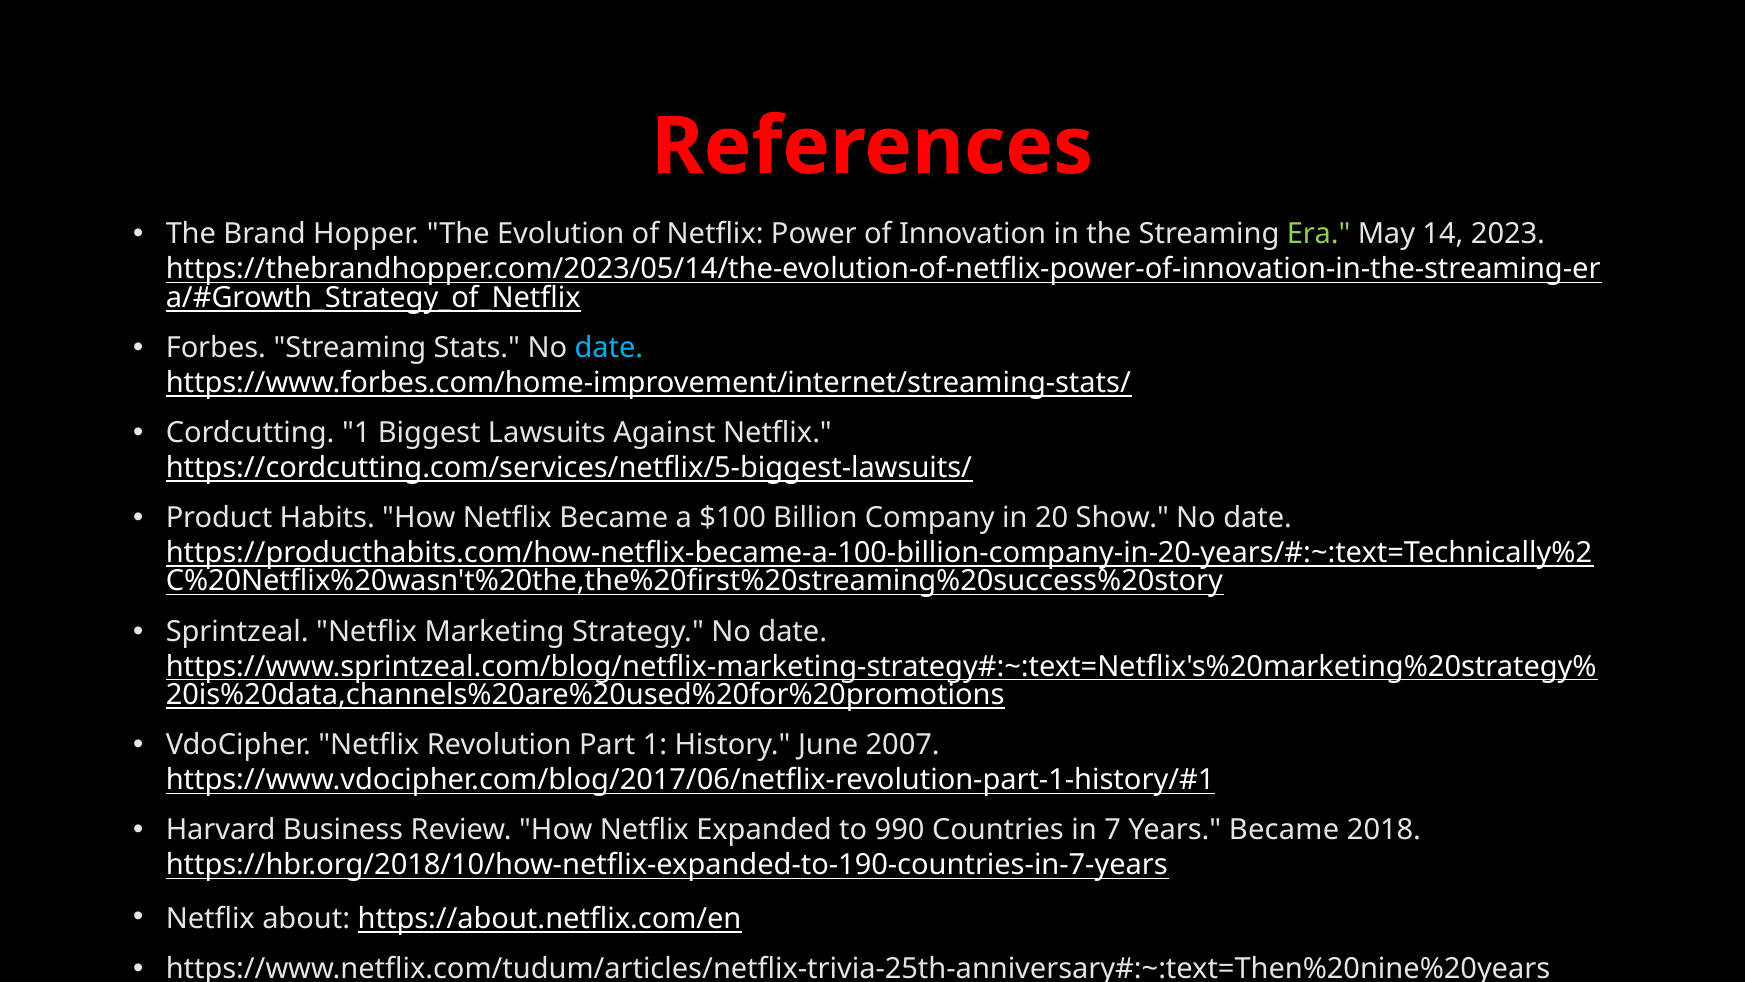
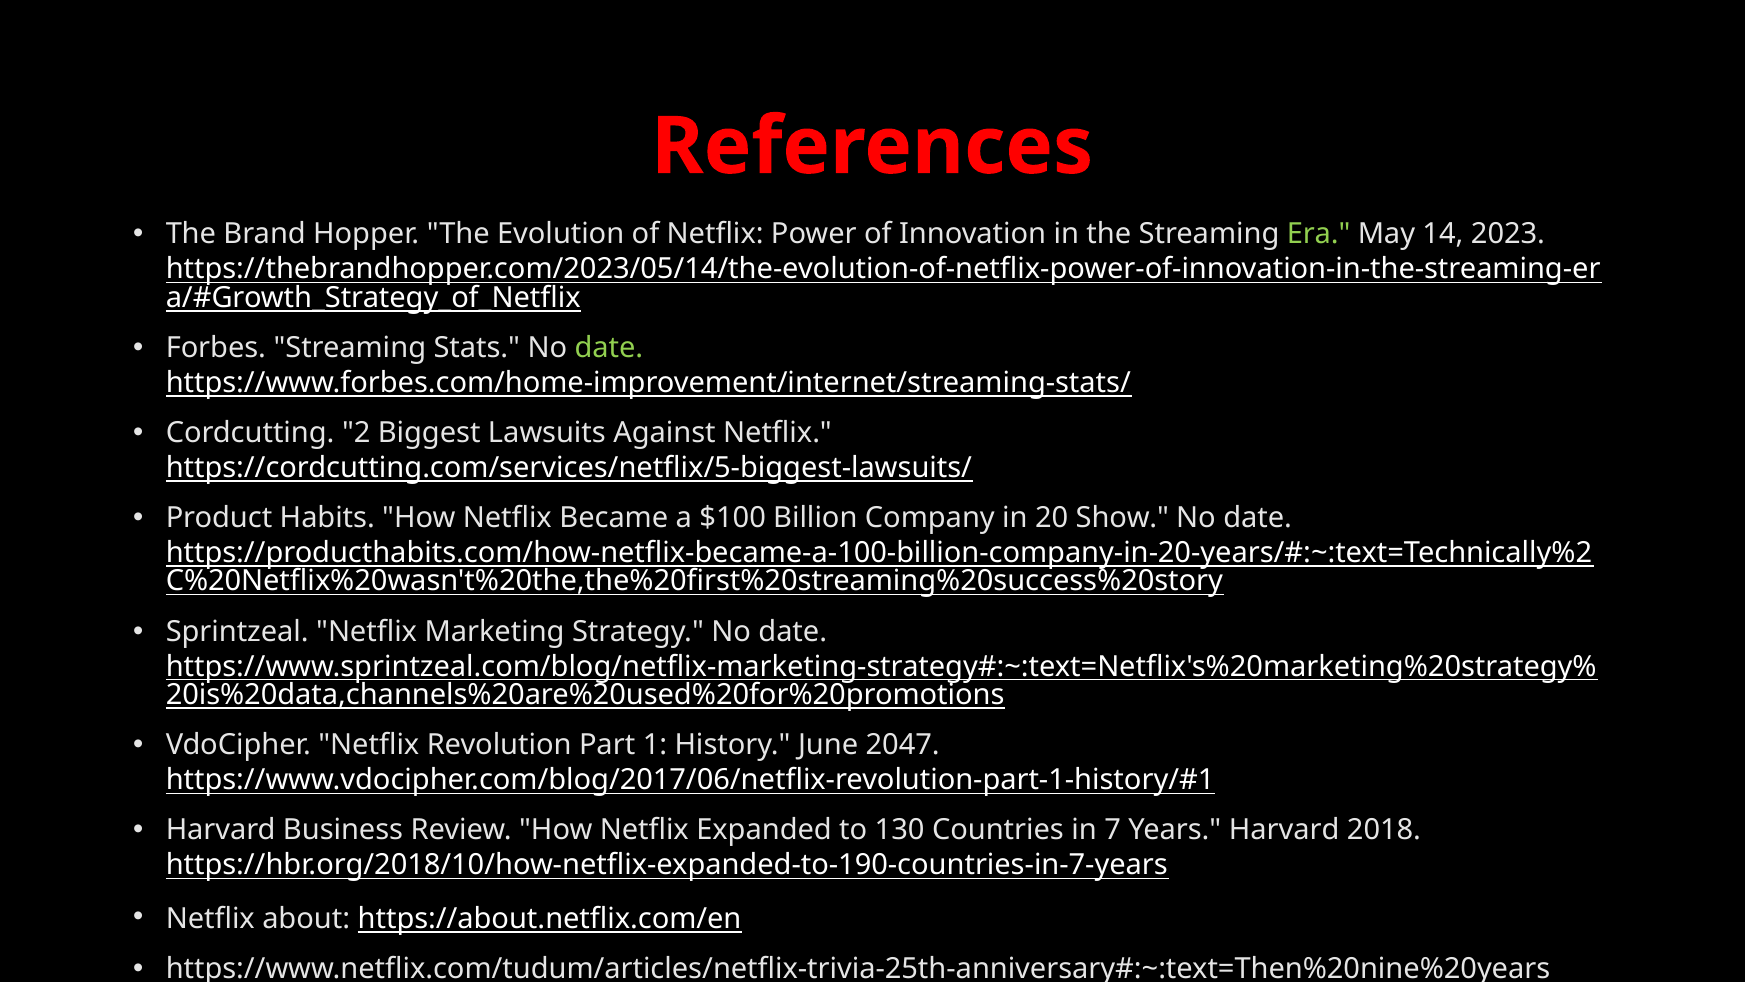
date at (609, 348) colour: light blue -> light green
Cordcutting 1: 1 -> 2
2007: 2007 -> 2047
990: 990 -> 130
Years Became: Became -> Harvard
